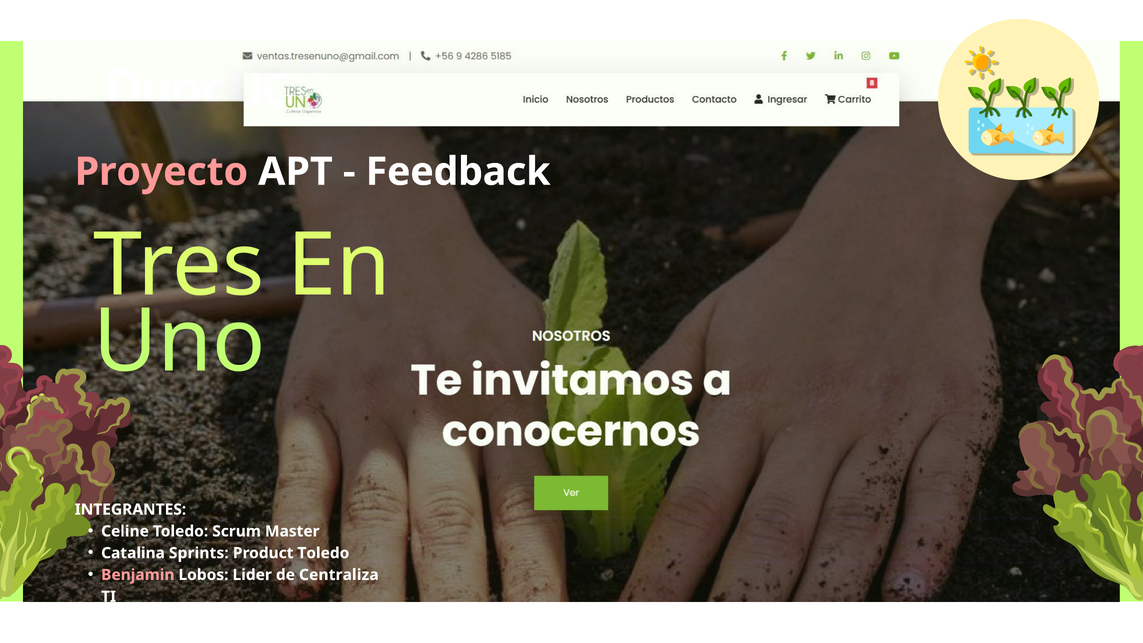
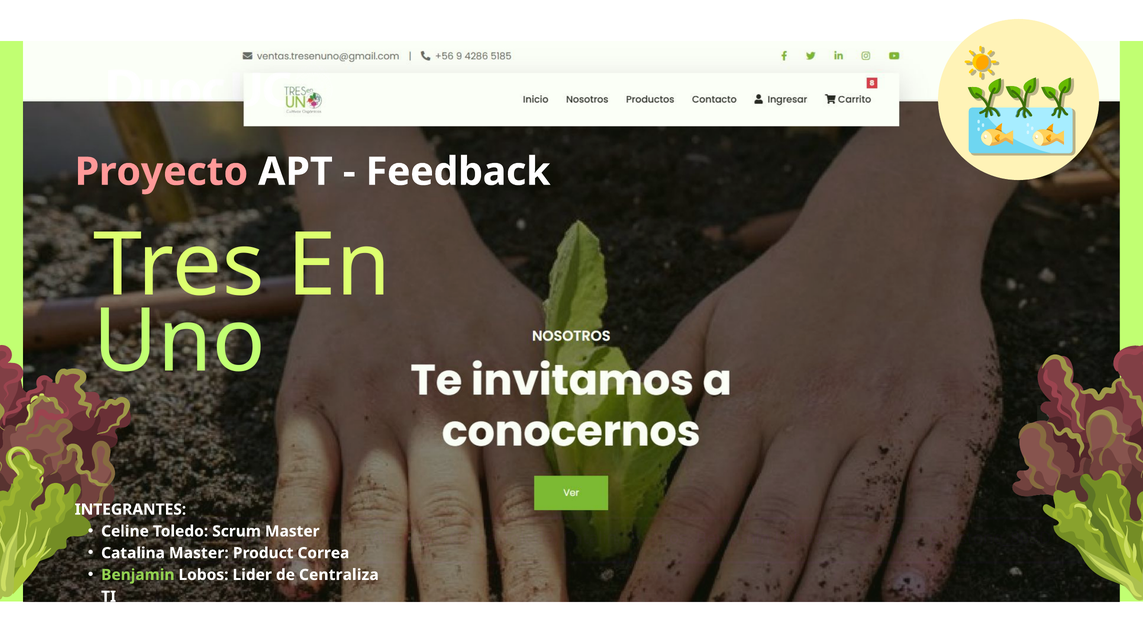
Catalina Sprints: Sprints -> Master
Product Toledo: Toledo -> Correa
Benjamin at (138, 575) colour: pink -> light green
